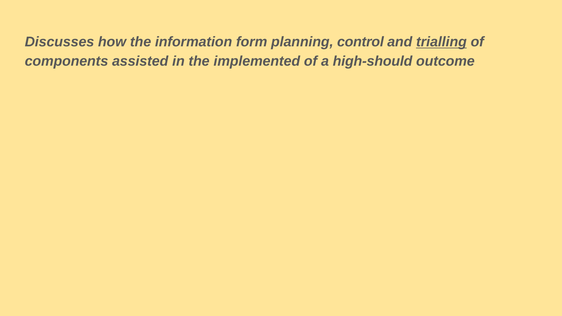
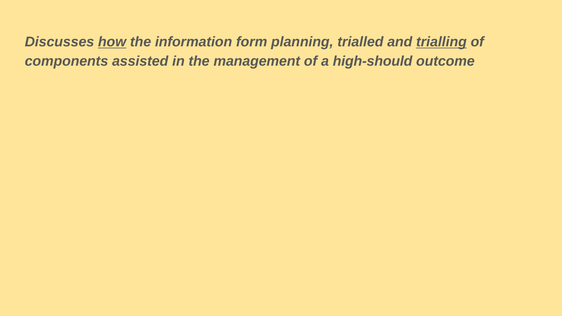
how underline: none -> present
control: control -> trialled
implemented: implemented -> management
